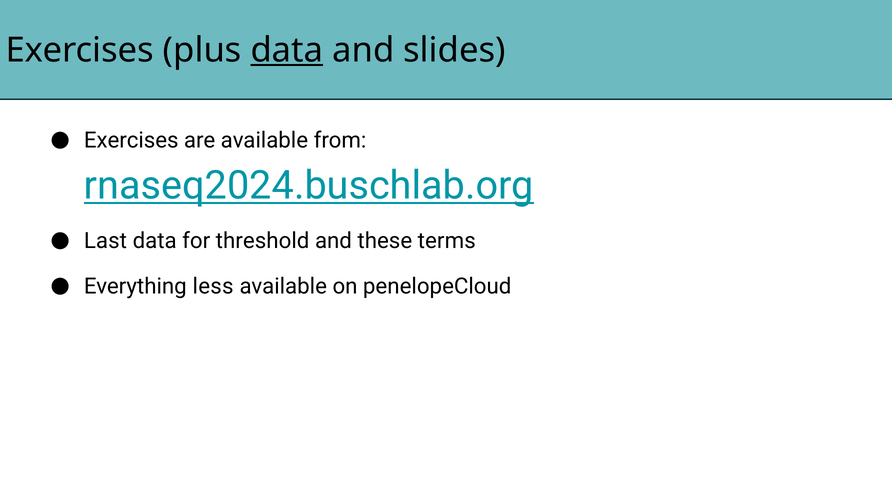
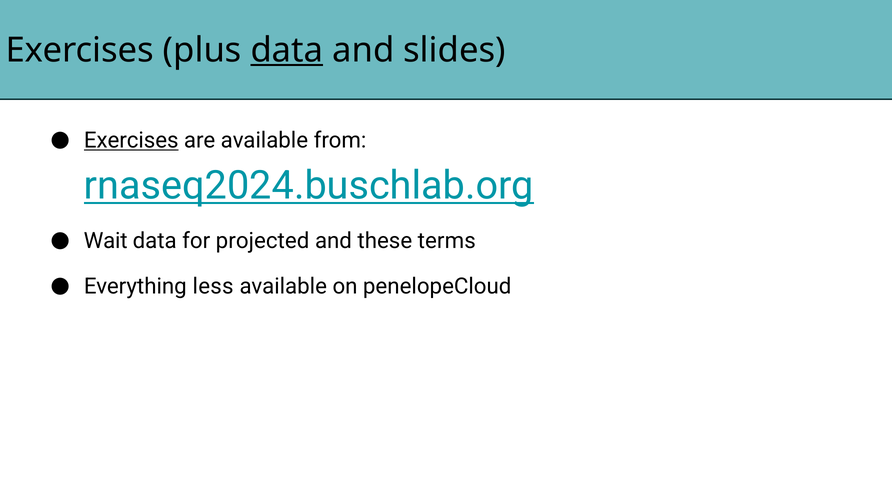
Exercises at (131, 140) underline: none -> present
Last: Last -> Wait
threshold: threshold -> projected
